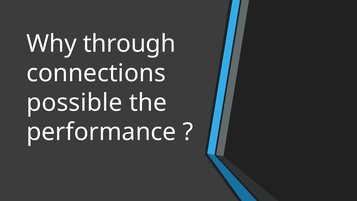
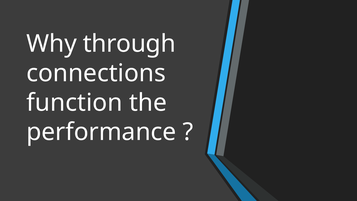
possible: possible -> function
